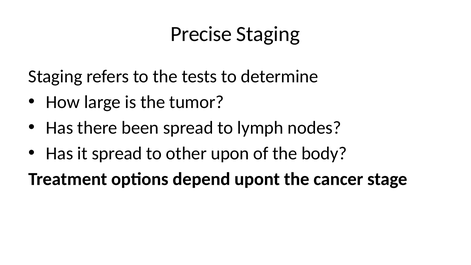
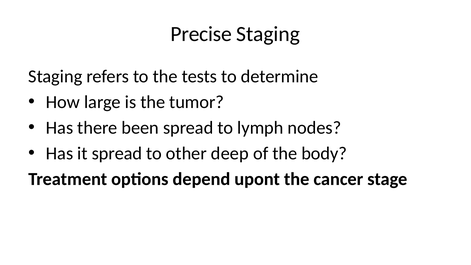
upon: upon -> deep
